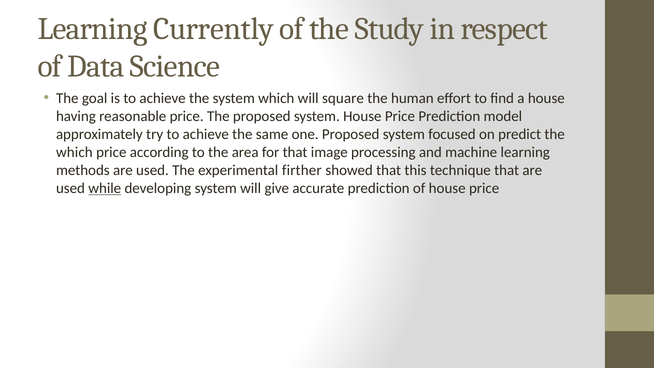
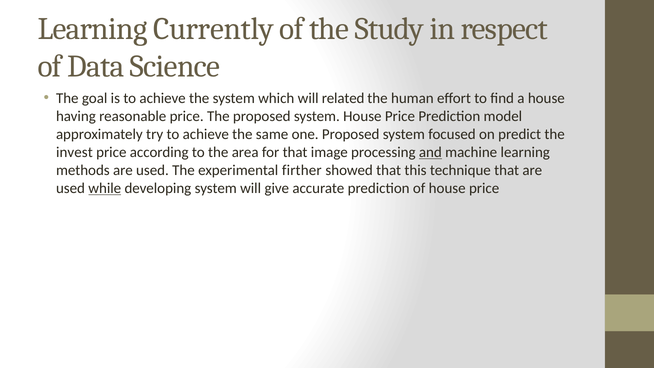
square: square -> related
which at (74, 152): which -> invest
and underline: none -> present
